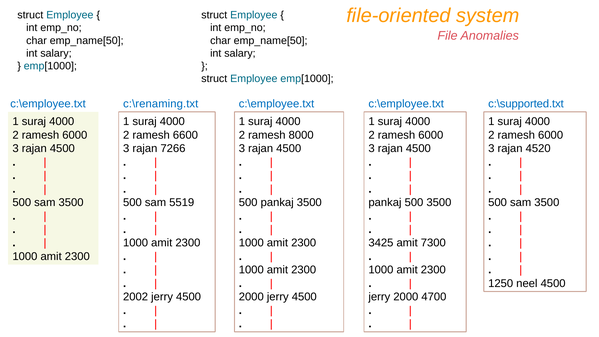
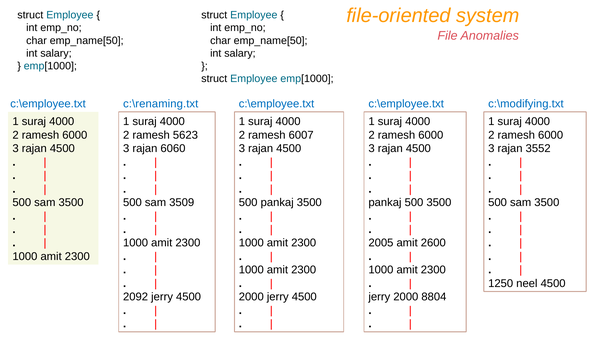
c:\supported.txt: c:\supported.txt -> c:\modifying.txt
6600: 6600 -> 5623
8000: 8000 -> 6007
7266: 7266 -> 6060
4520: 4520 -> 3552
5519: 5519 -> 3509
3425: 3425 -> 2005
7300: 7300 -> 2600
2002: 2002 -> 2092
4700: 4700 -> 8804
